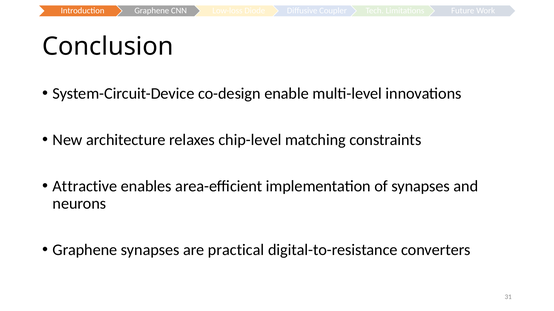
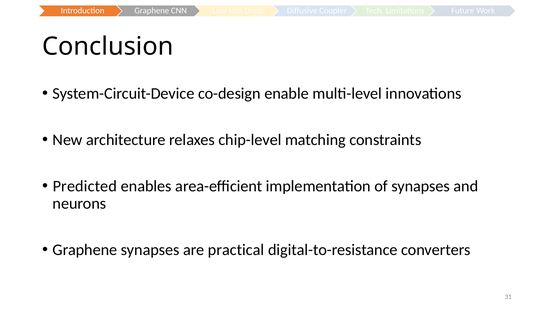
Attractive: Attractive -> Predicted
